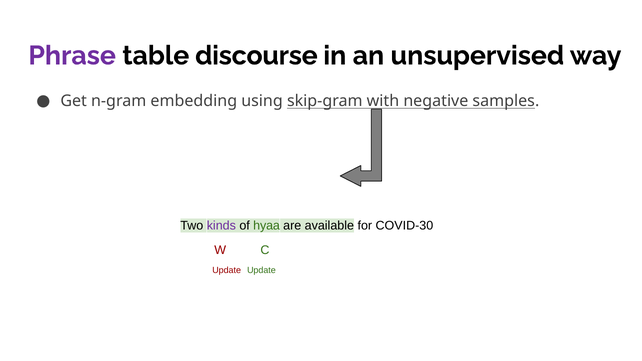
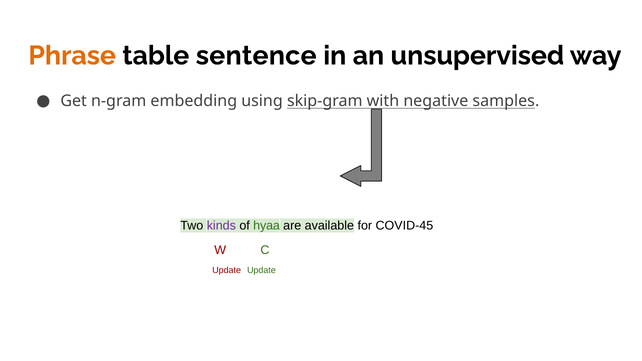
Phrase colour: purple -> orange
discourse: discourse -> sentence
COVID-30: COVID-30 -> COVID-45
